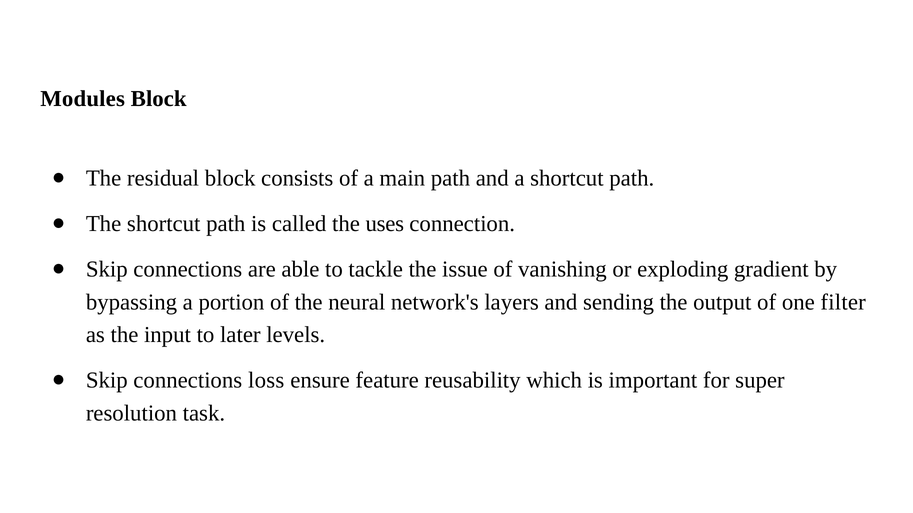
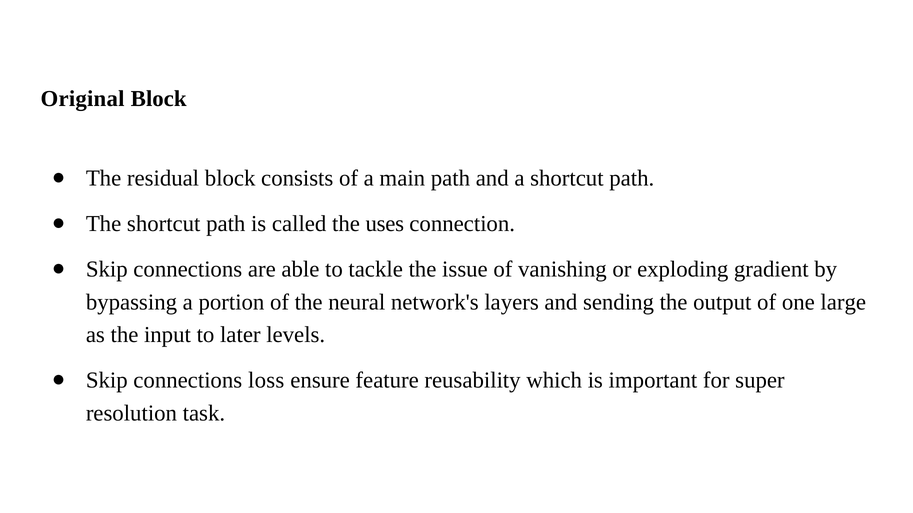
Modules: Modules -> Original
filter: filter -> large
